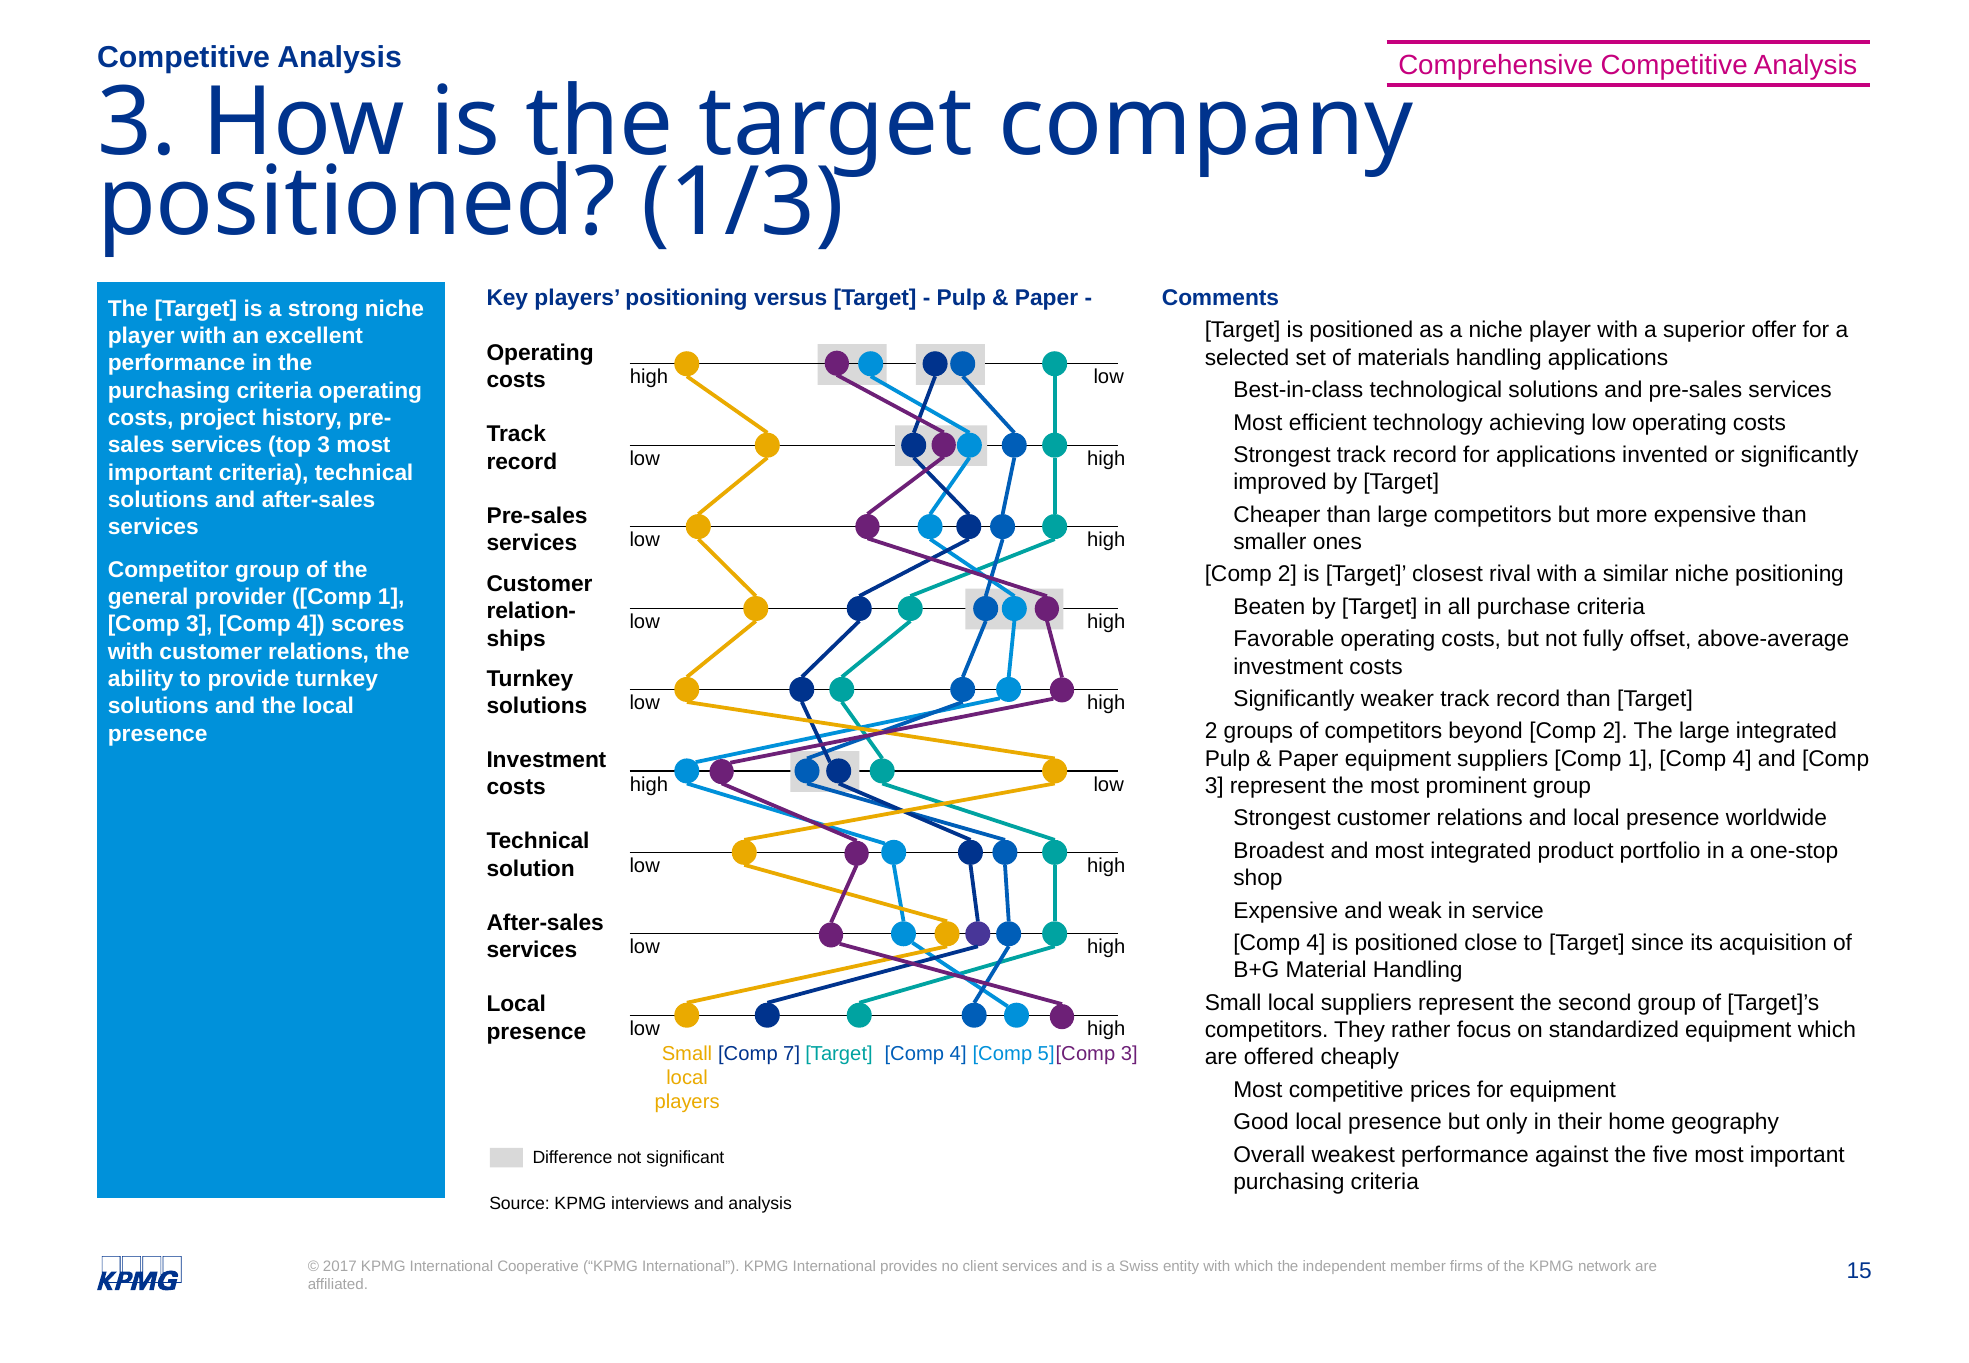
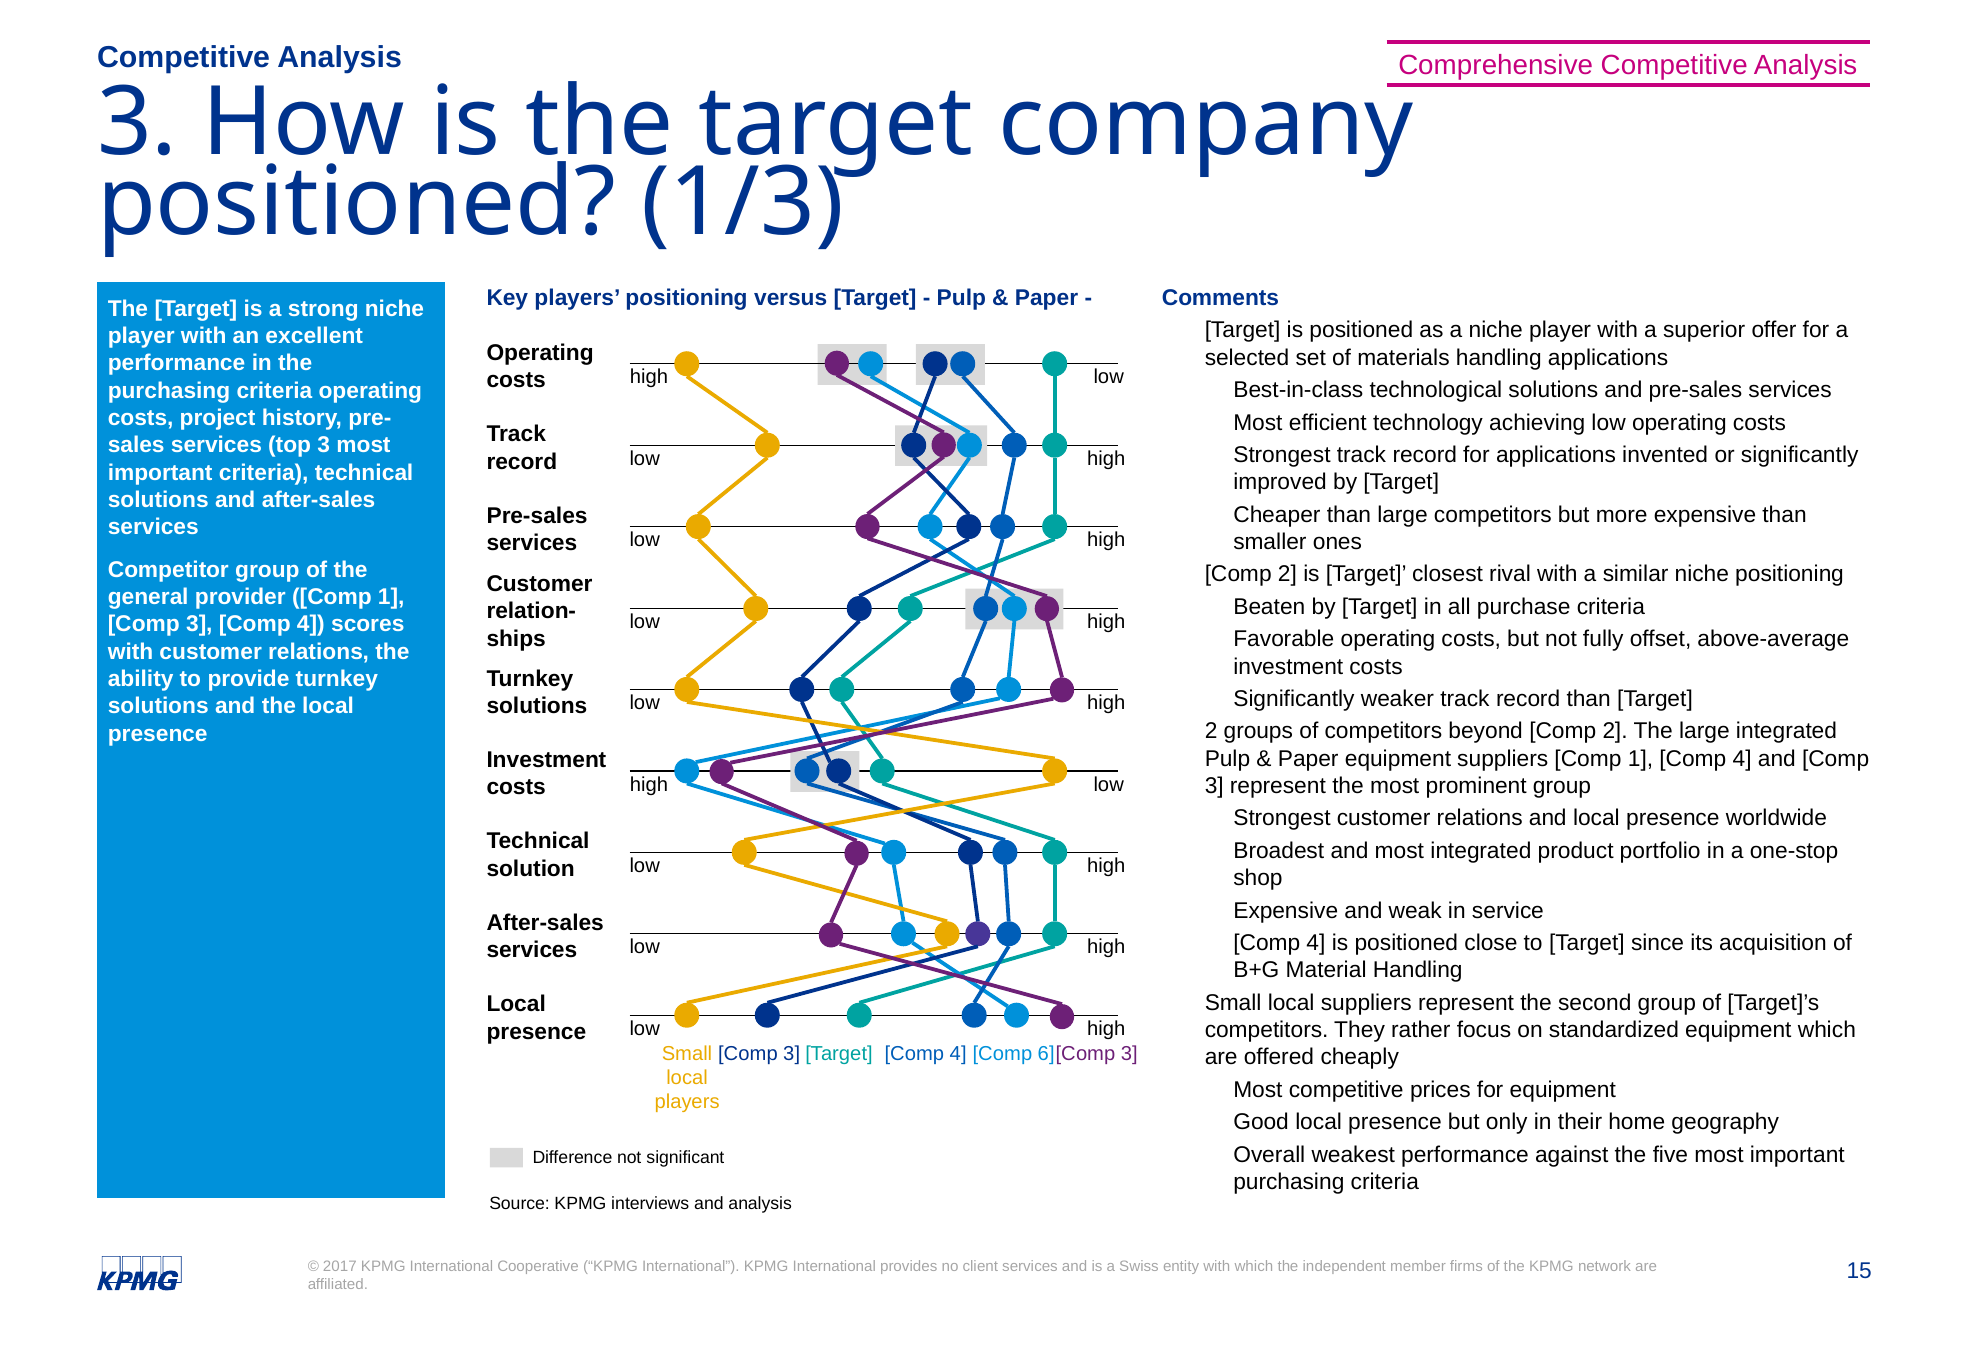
7 at (792, 1054): 7 -> 3
5: 5 -> 6
